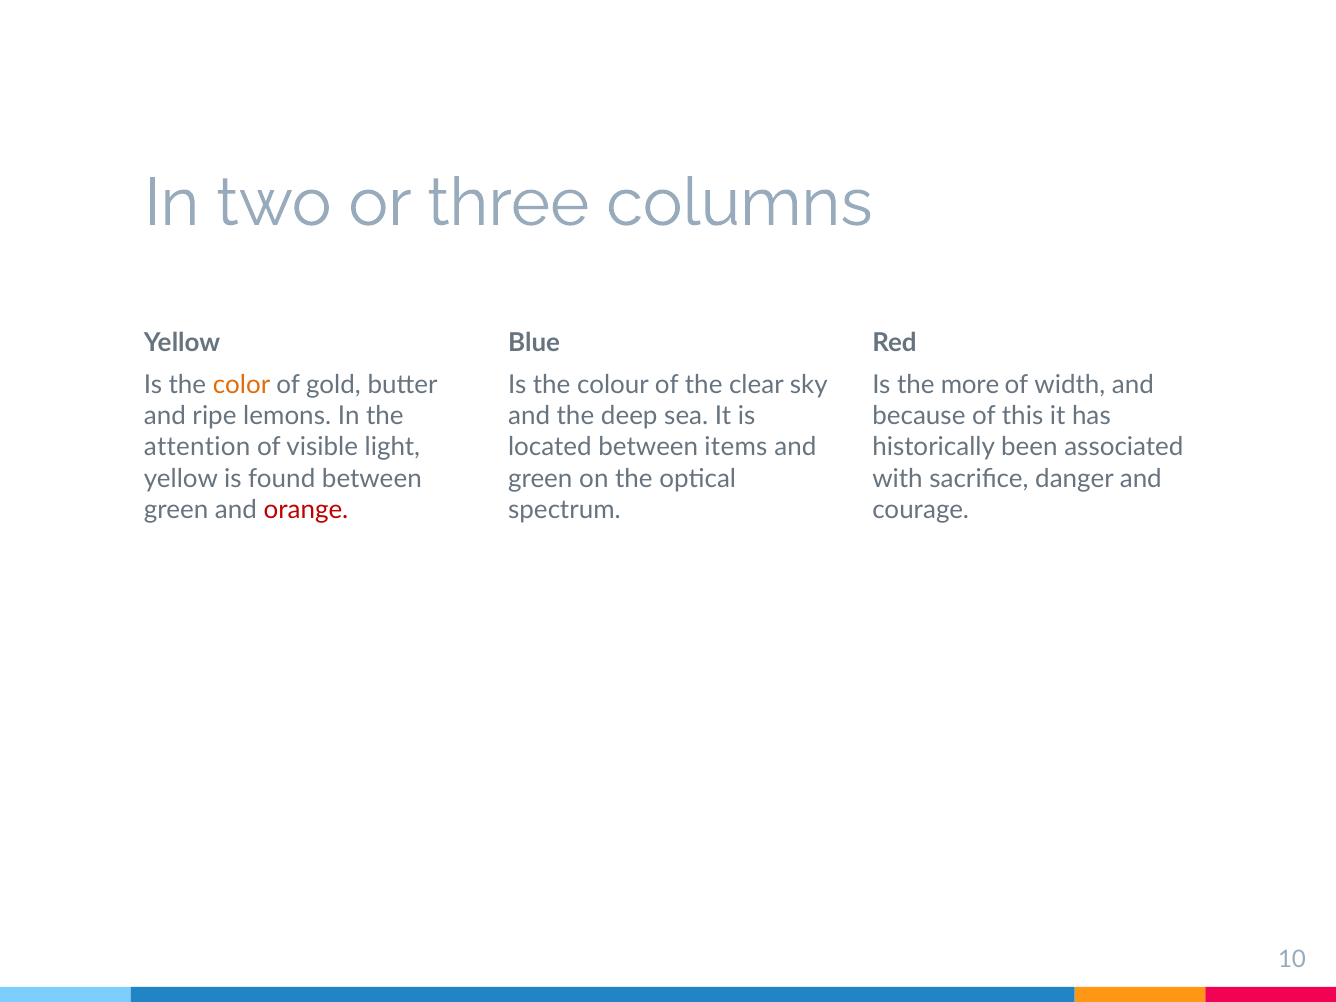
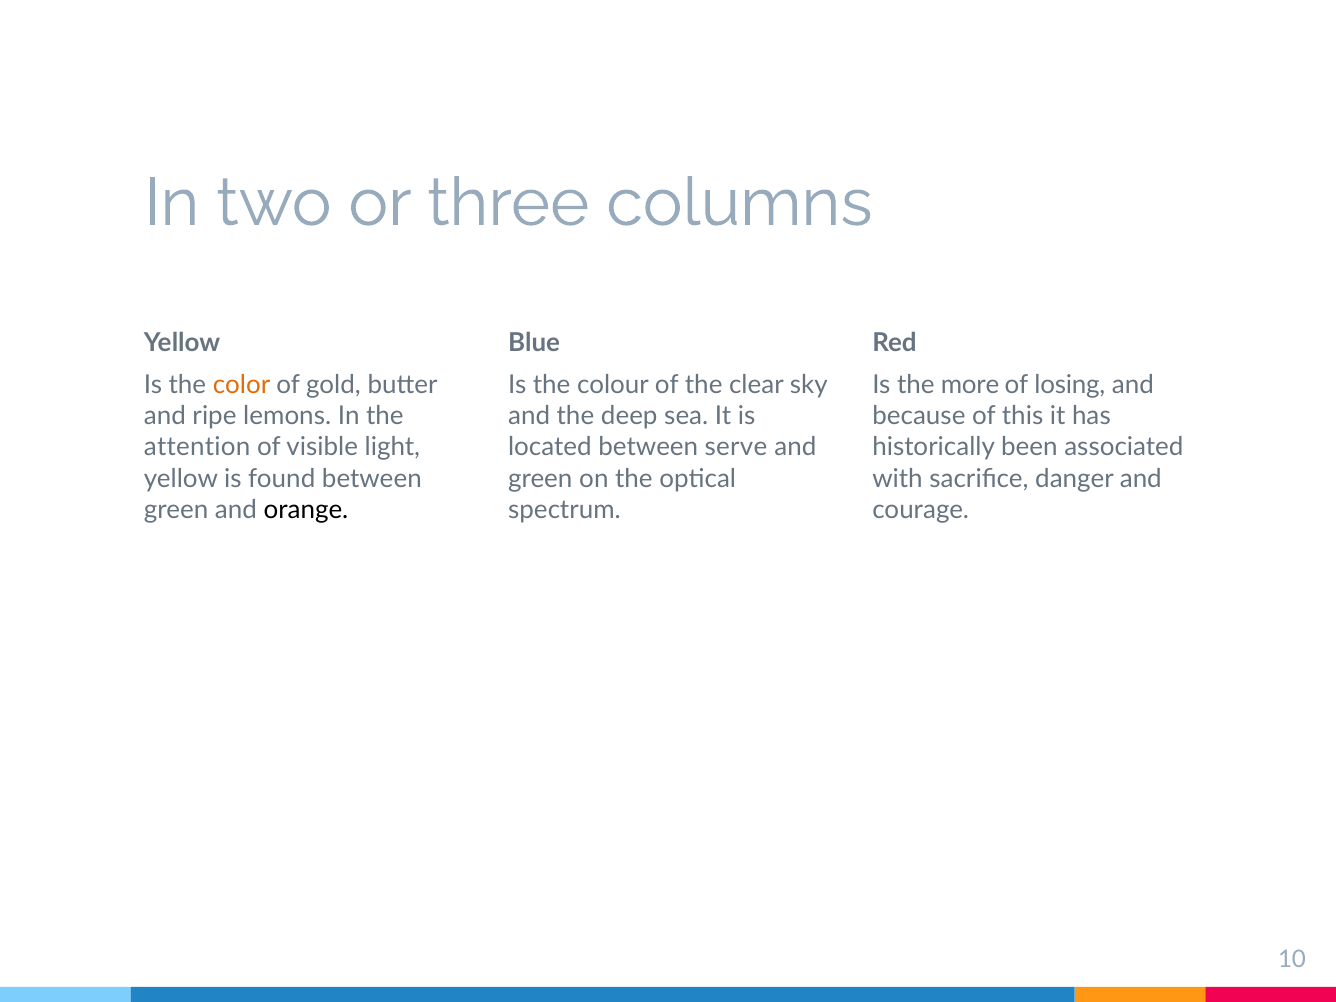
width: width -> losing
items: items -> serve
orange colour: red -> black
